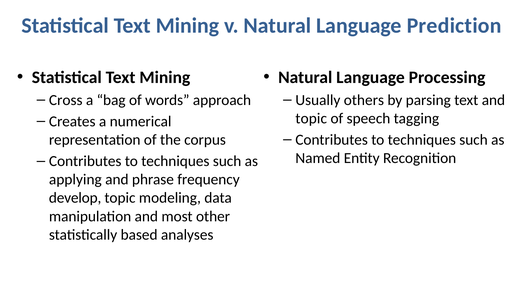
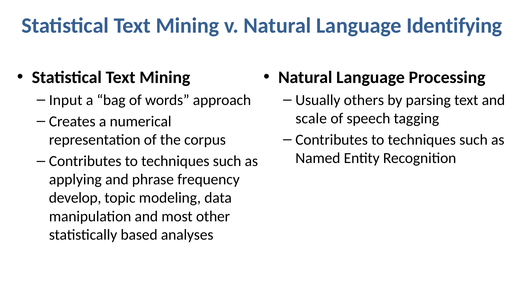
Prediction: Prediction -> Identifying
Cross: Cross -> Input
topic at (311, 118): topic -> scale
